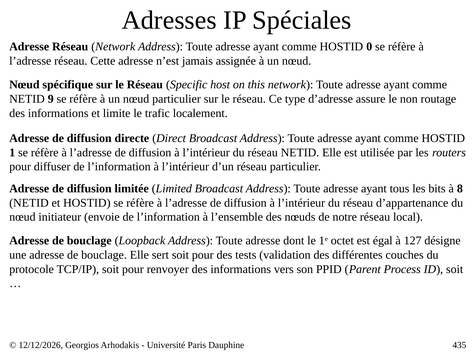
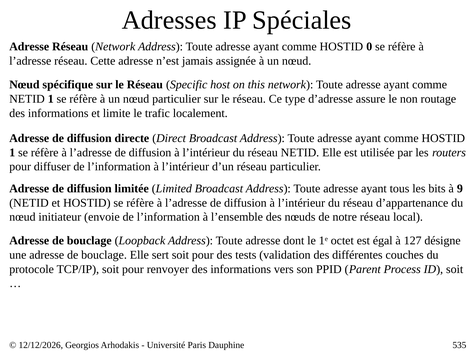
NETID 9: 9 -> 1
8: 8 -> 9
435: 435 -> 535
